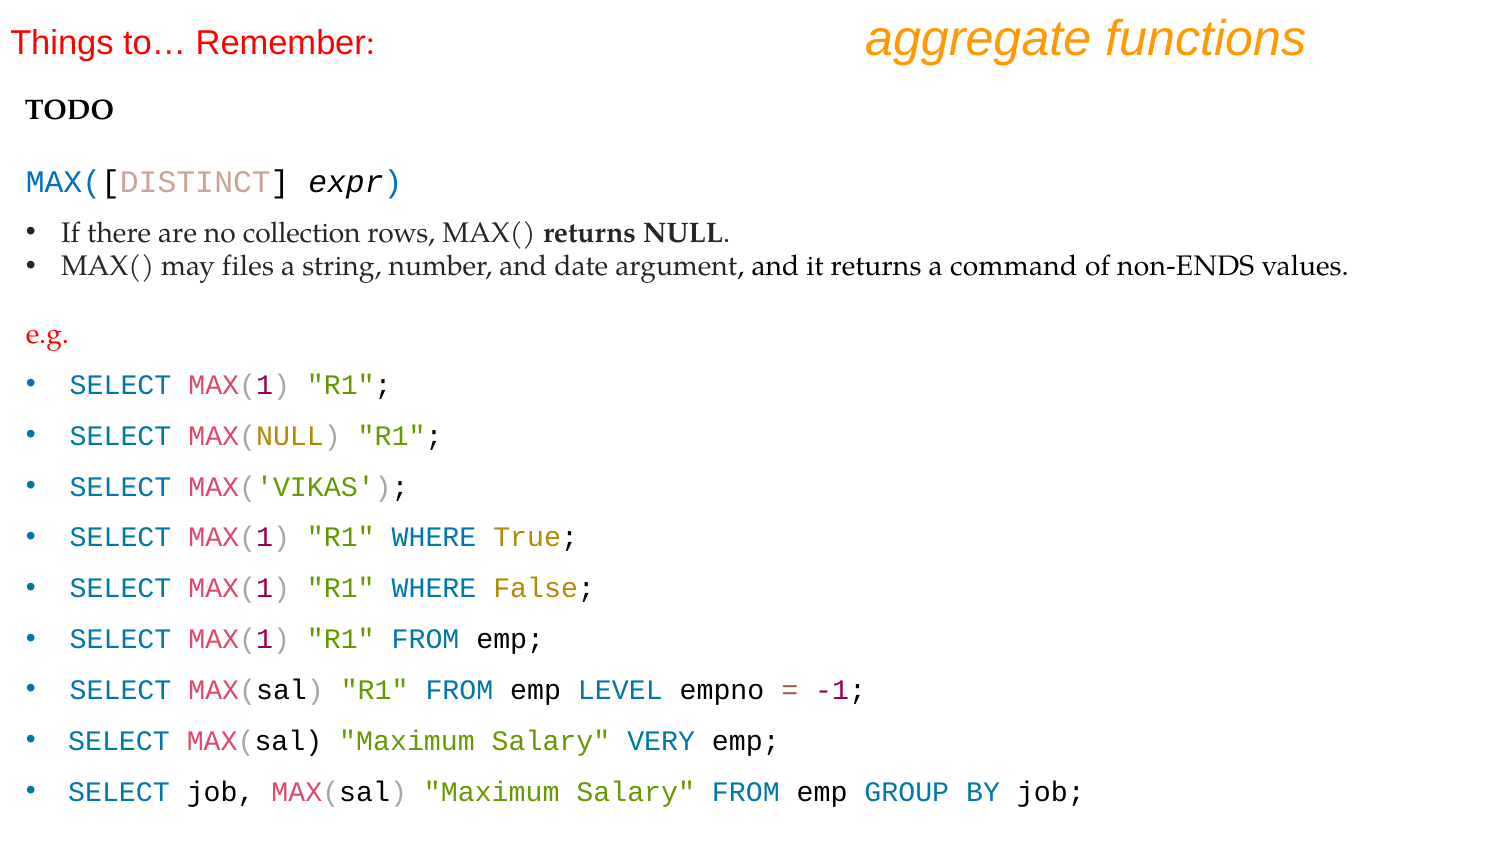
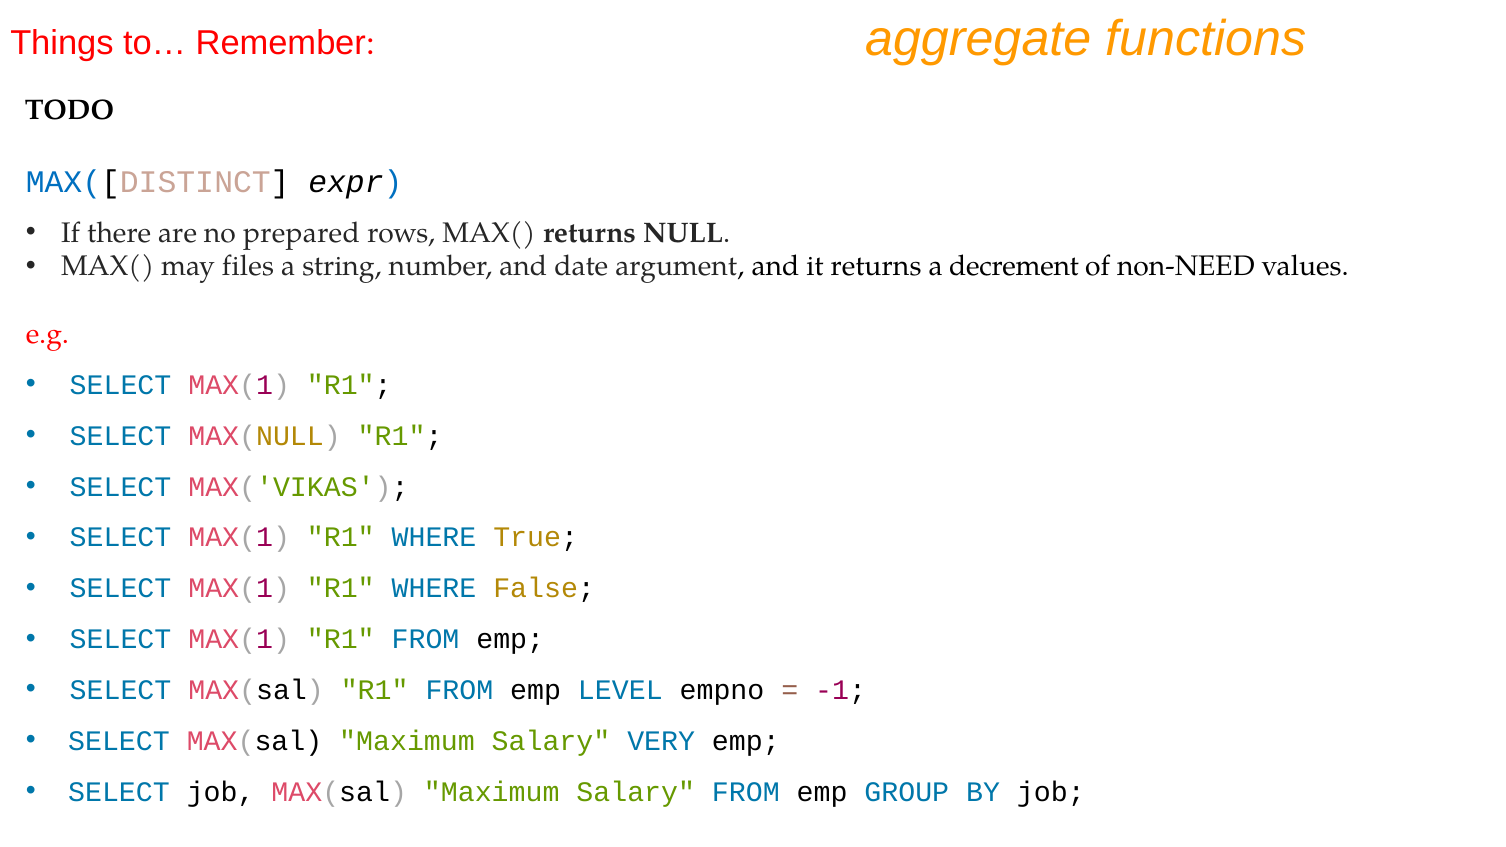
collection: collection -> prepared
command: command -> decrement
non-ENDS: non-ENDS -> non-NEED
